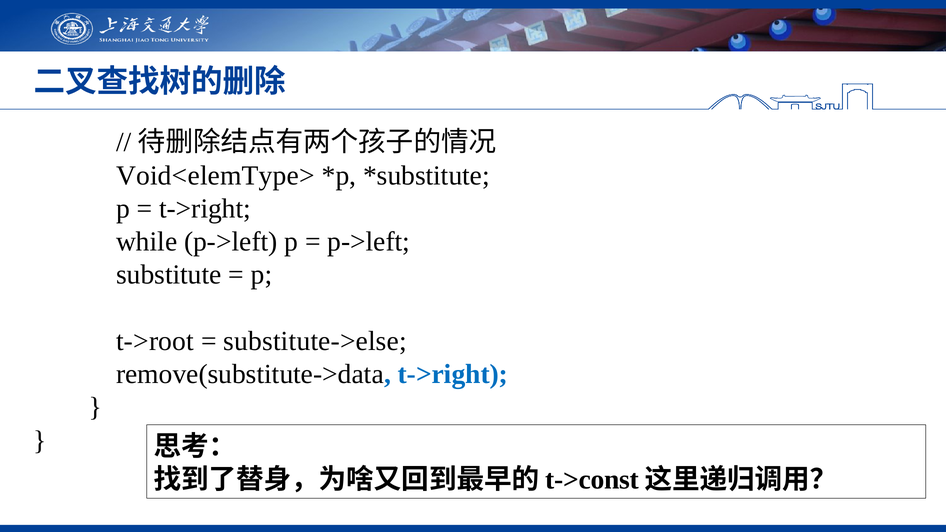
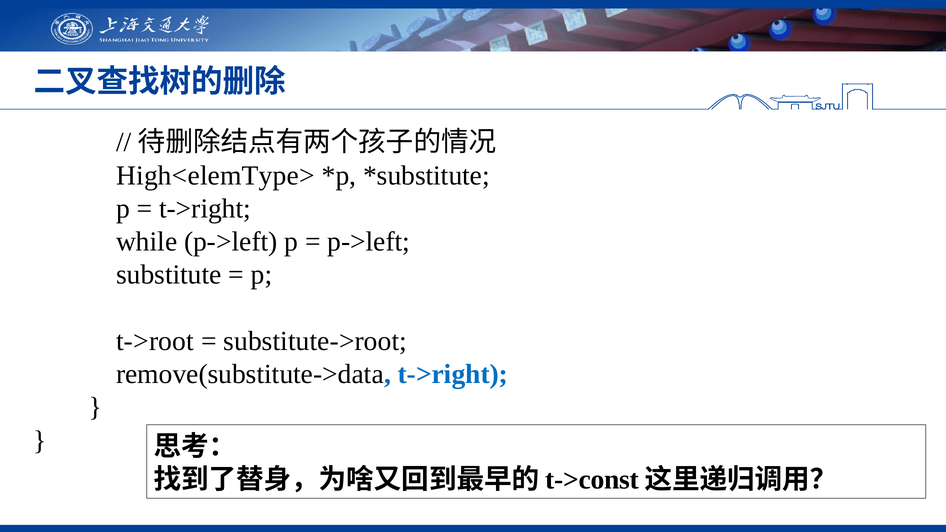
Void<elemType>: Void<elemType> -> High<elemType>
substitute->else: substitute->else -> substitute->root
